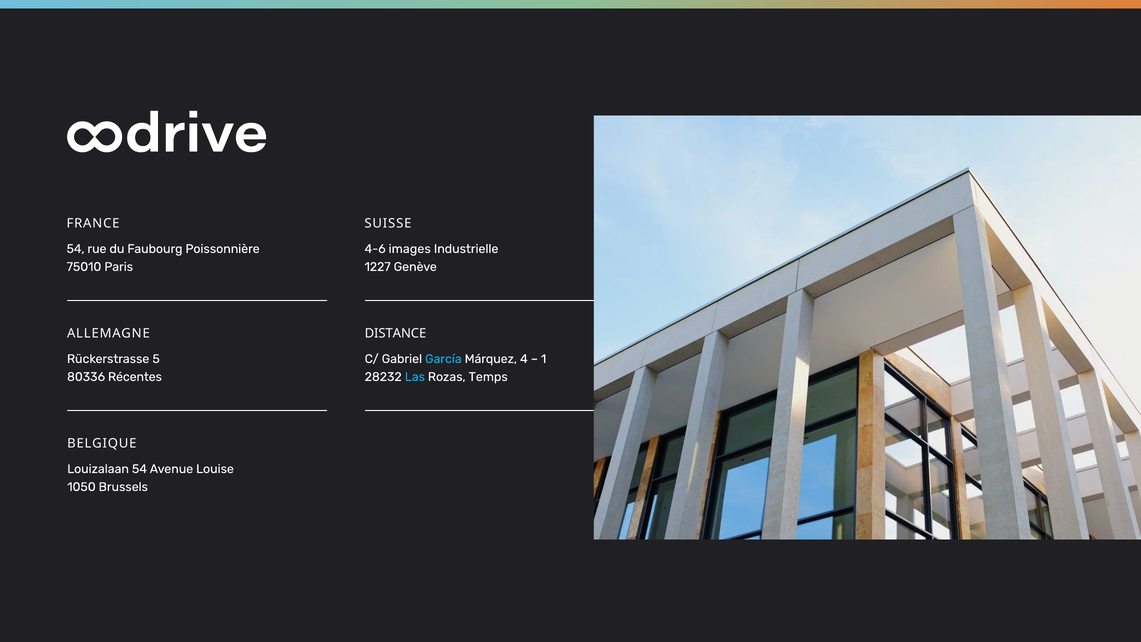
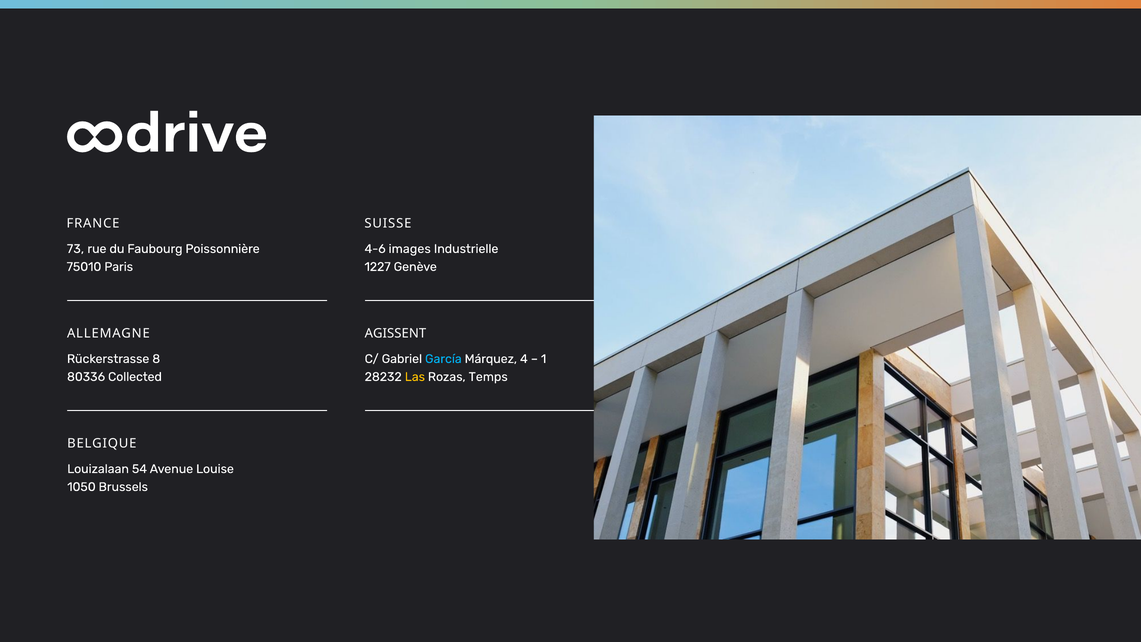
54 at (76, 249): 54 -> 73
DISTANCE: DISTANCE -> AGISSENT
5: 5 -> 8
Récentes: Récentes -> Collected
Las colour: light blue -> yellow
